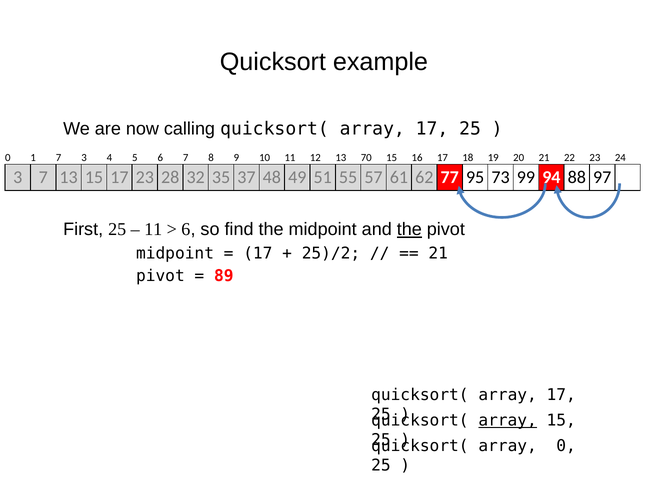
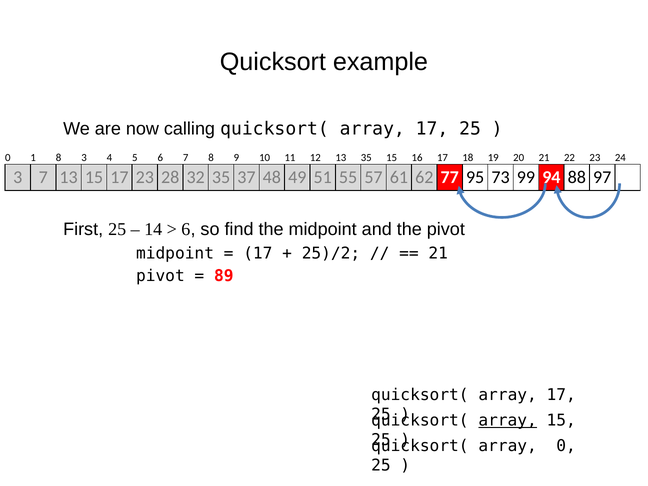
1 7: 7 -> 8
13 70: 70 -> 35
11 at (153, 230): 11 -> 14
the at (409, 230) underline: present -> none
